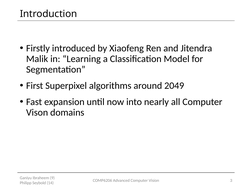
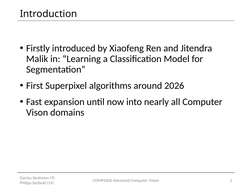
2049: 2049 -> 2026
